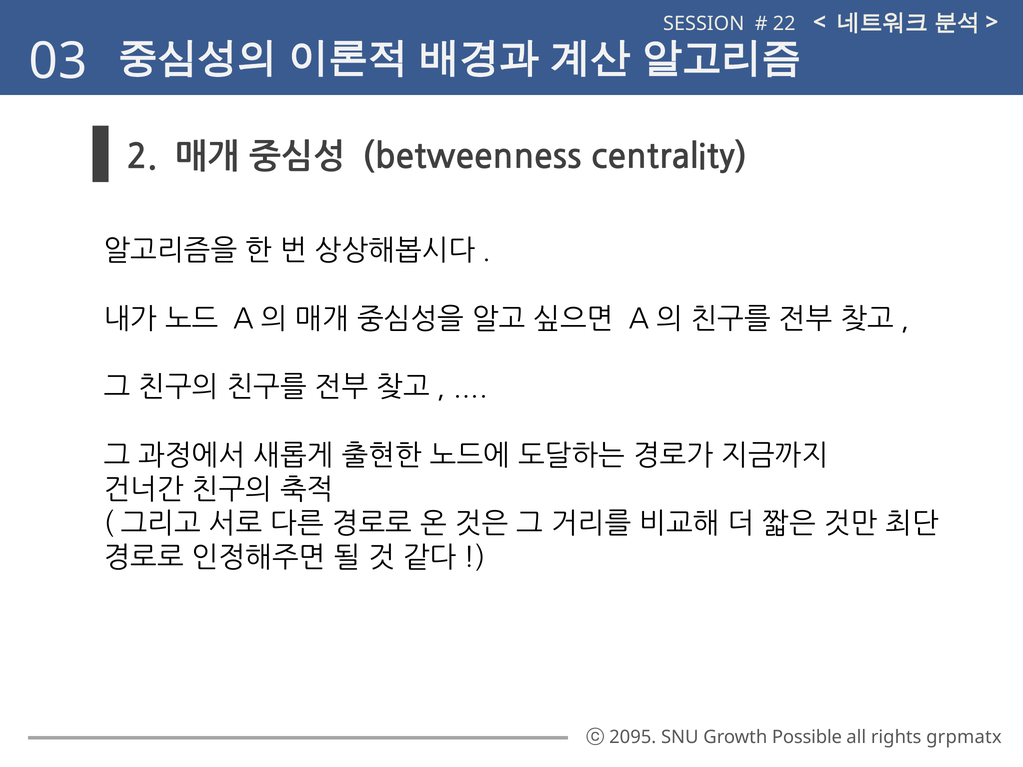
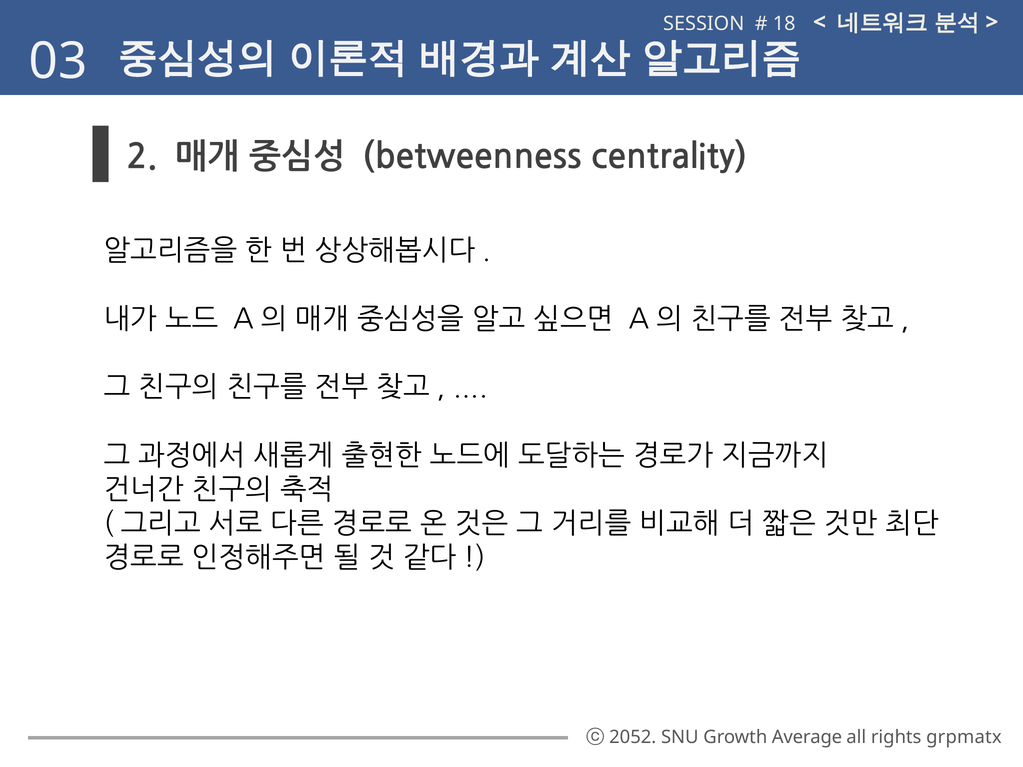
22: 22 -> 18
2095: 2095 -> 2052
Possible: Possible -> Average
